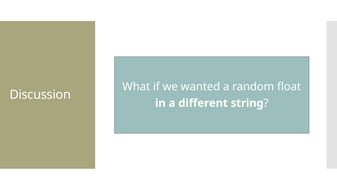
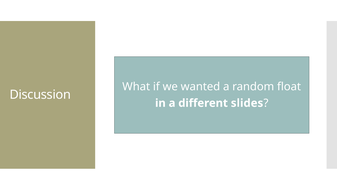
string: string -> slides
